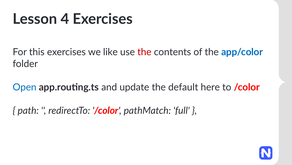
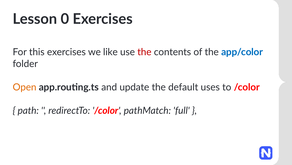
4: 4 -> 0
Open colour: blue -> orange
here: here -> uses
